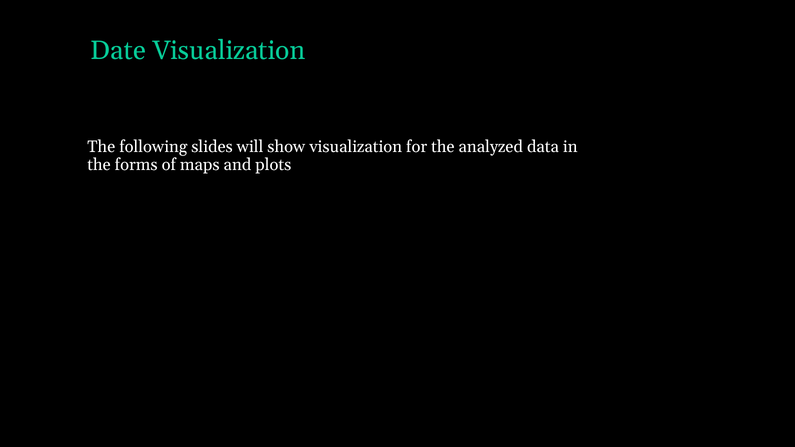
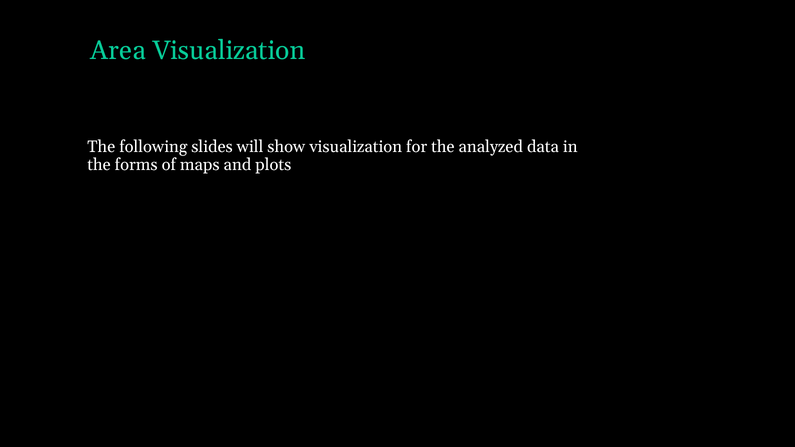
Date: Date -> Area
